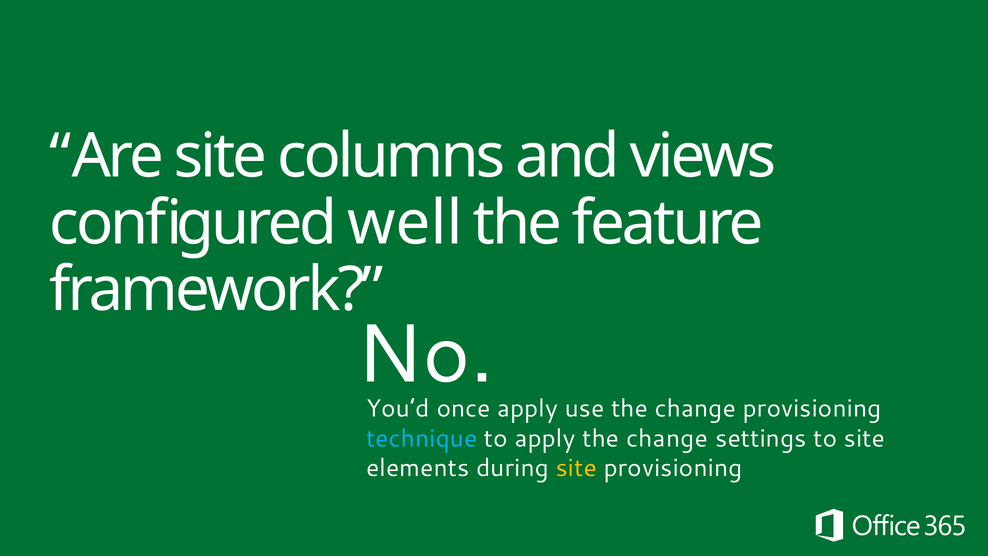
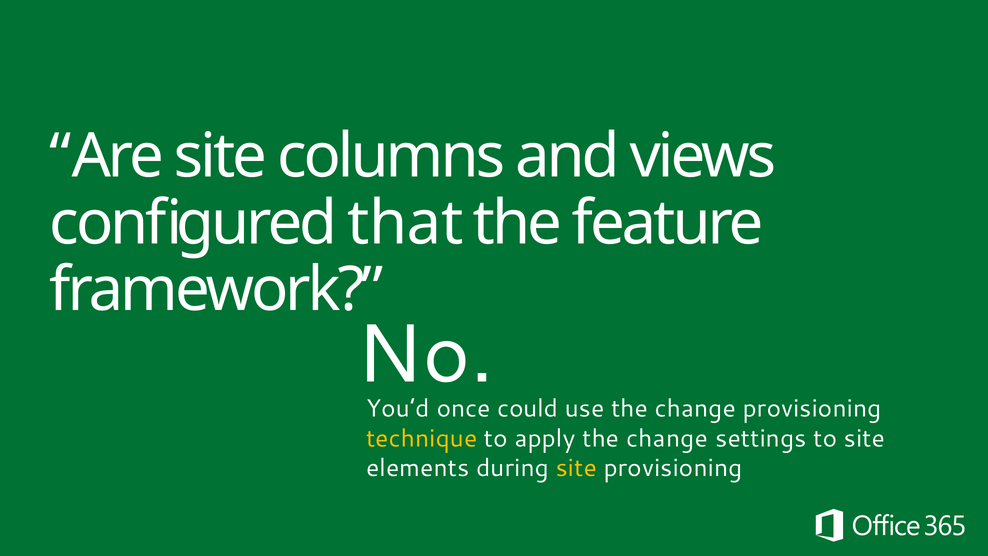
well: well -> that
once apply: apply -> could
technique colour: light blue -> yellow
